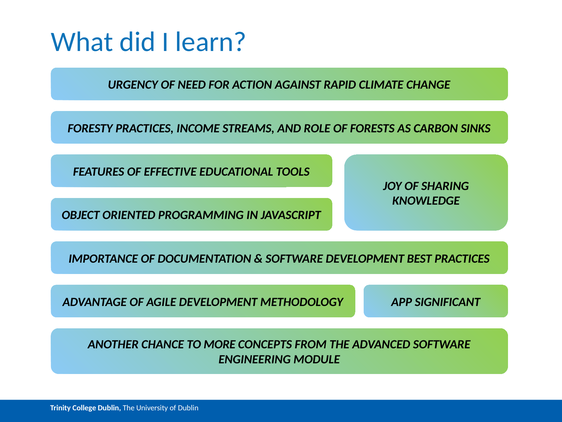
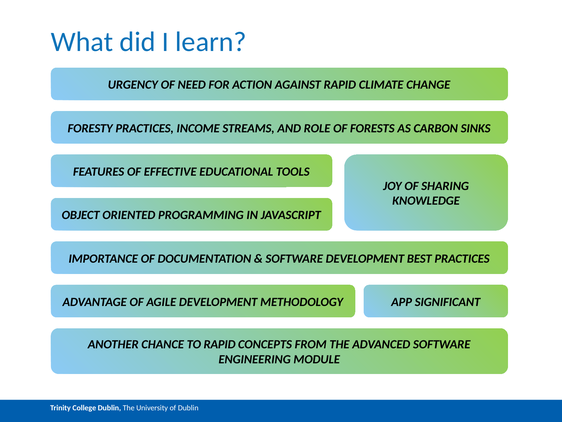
TO MORE: MORE -> RAPID
